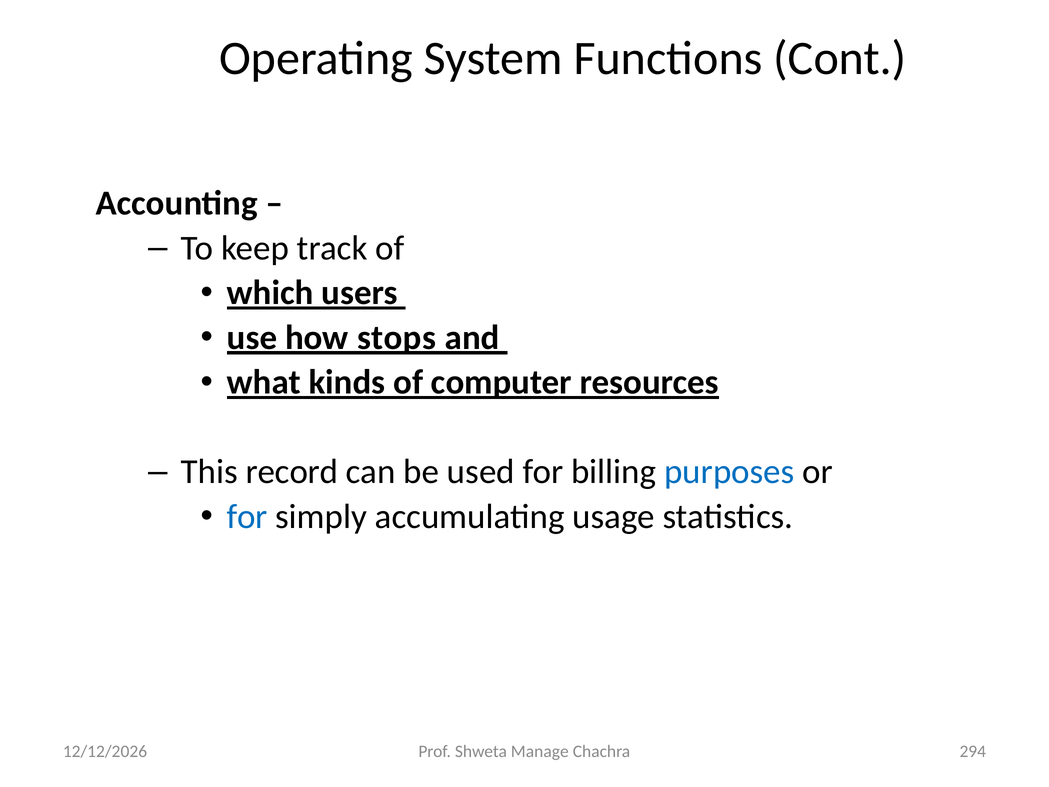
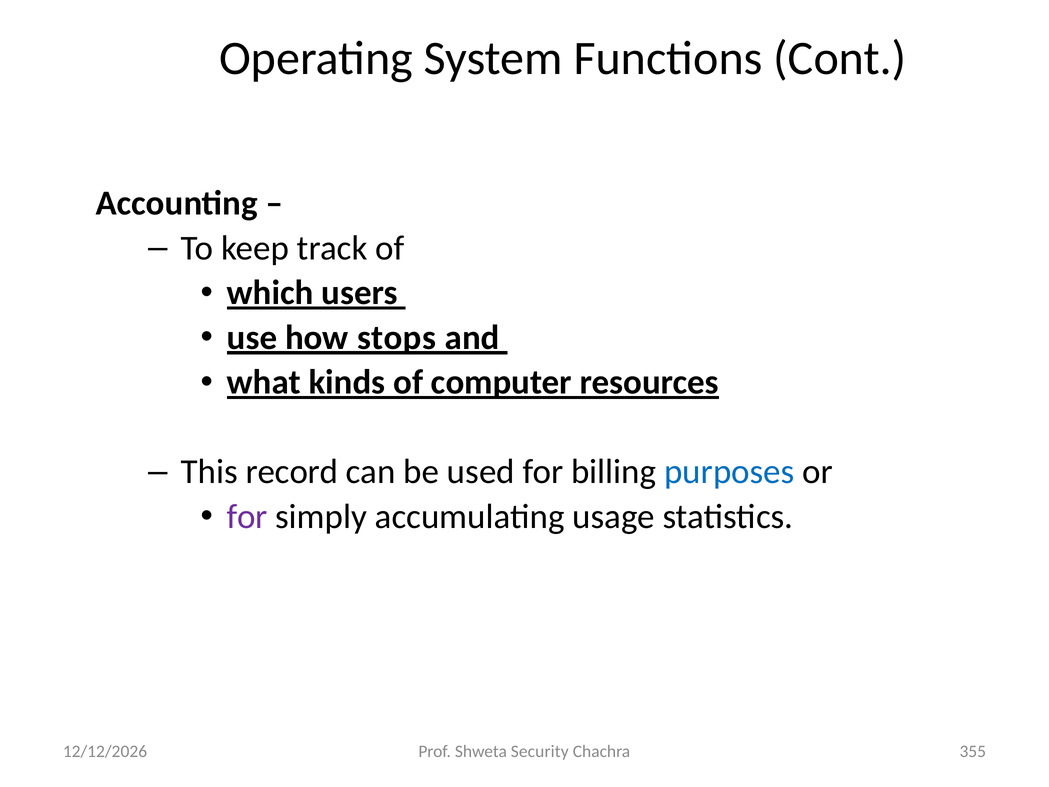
for at (247, 516) colour: blue -> purple
Manage: Manage -> Security
294: 294 -> 355
